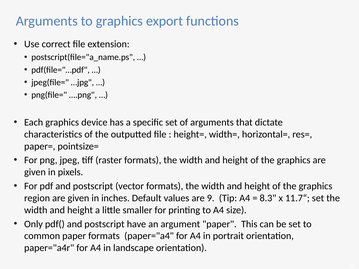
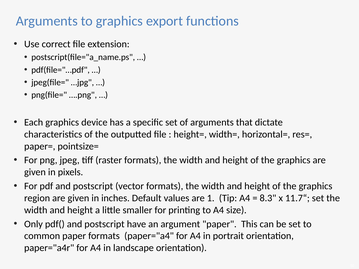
9: 9 -> 1
